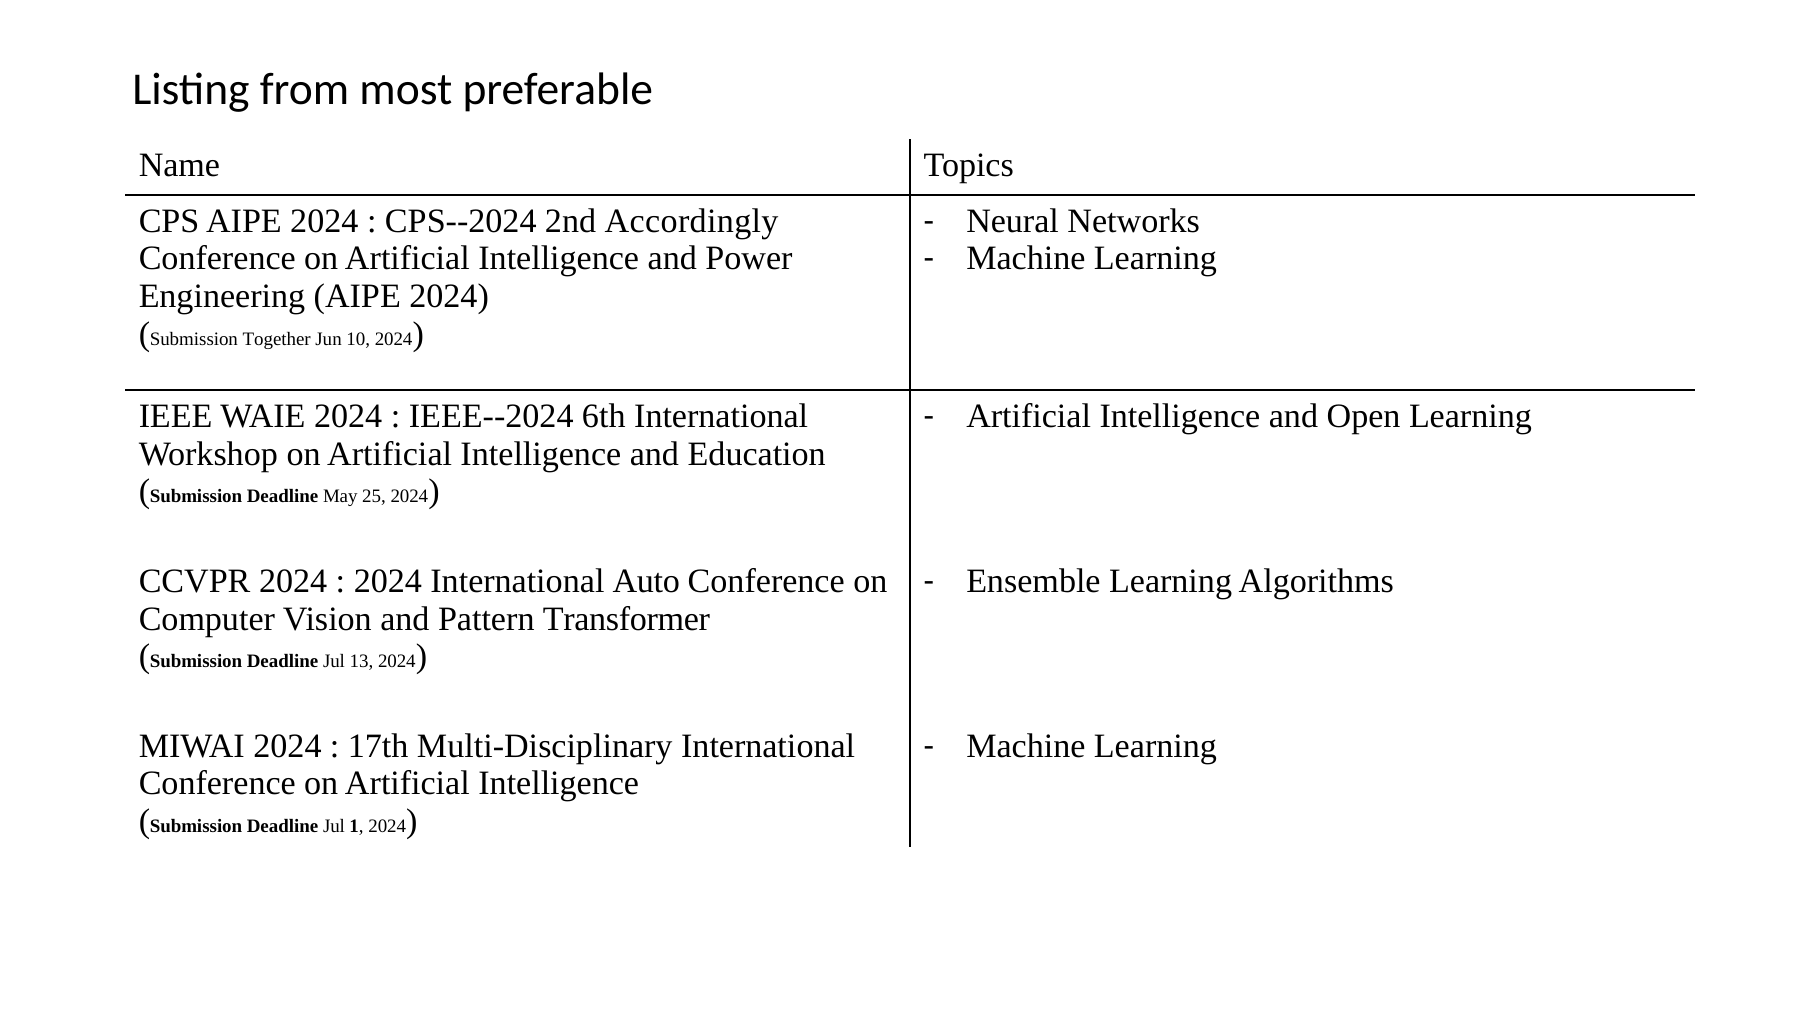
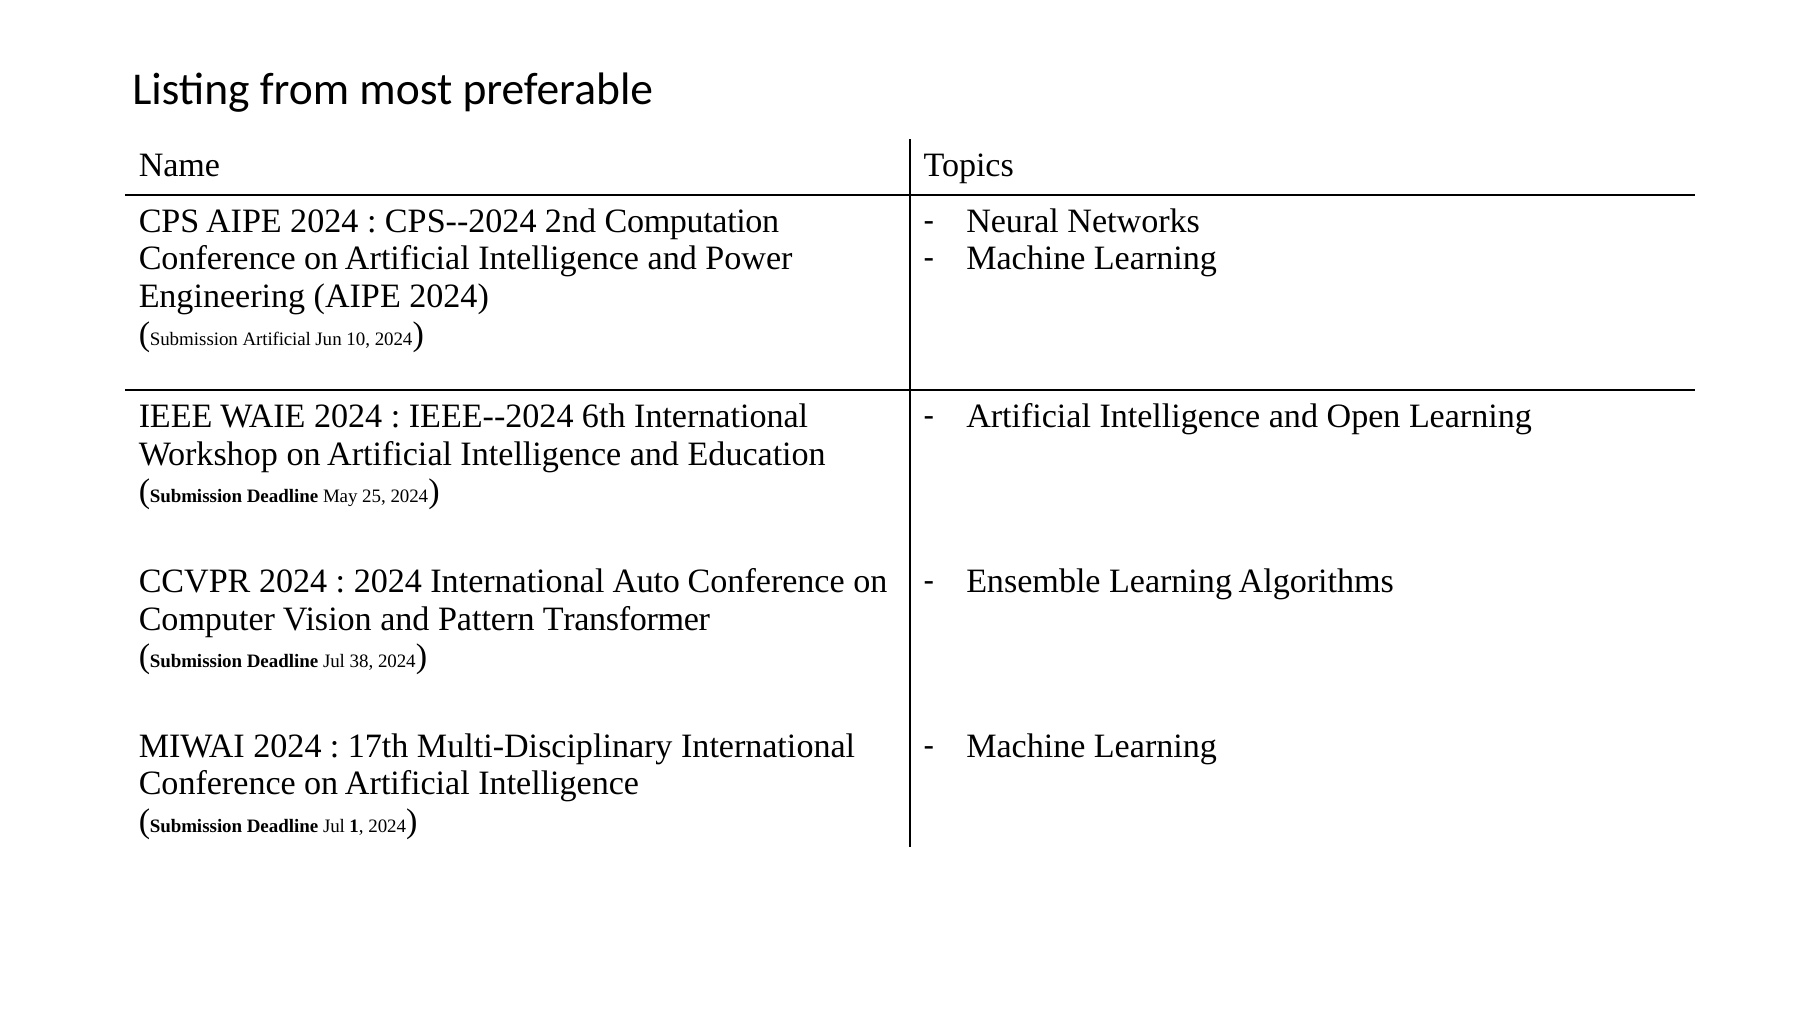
Accordingly: Accordingly -> Computation
Submission Together: Together -> Artificial
13: 13 -> 38
